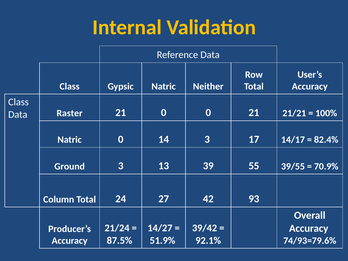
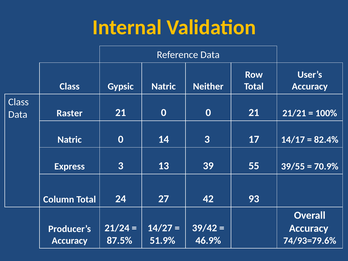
Ground: Ground -> Express
92.1%: 92.1% -> 46.9%
